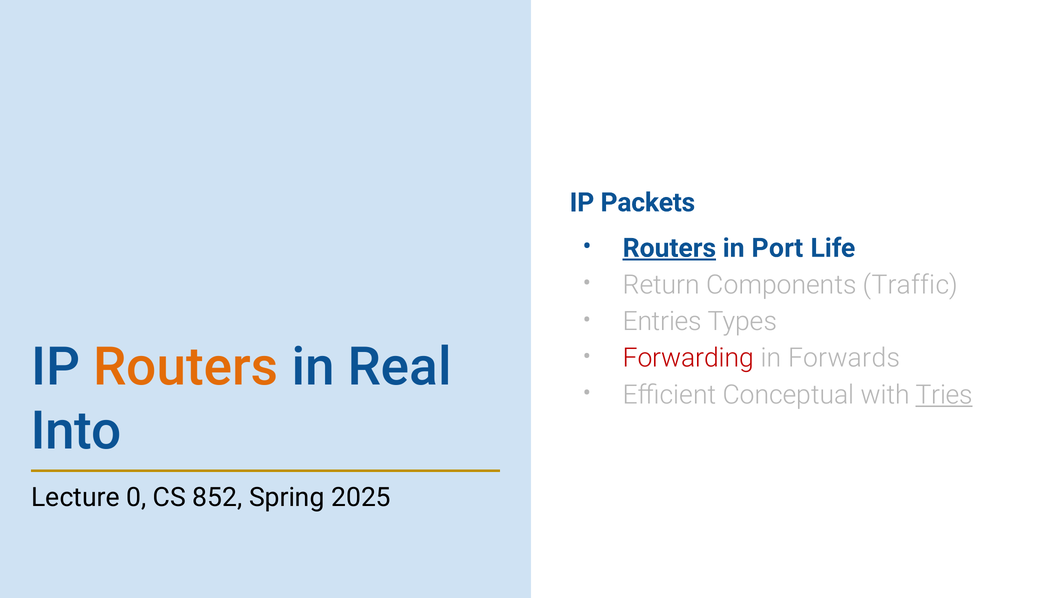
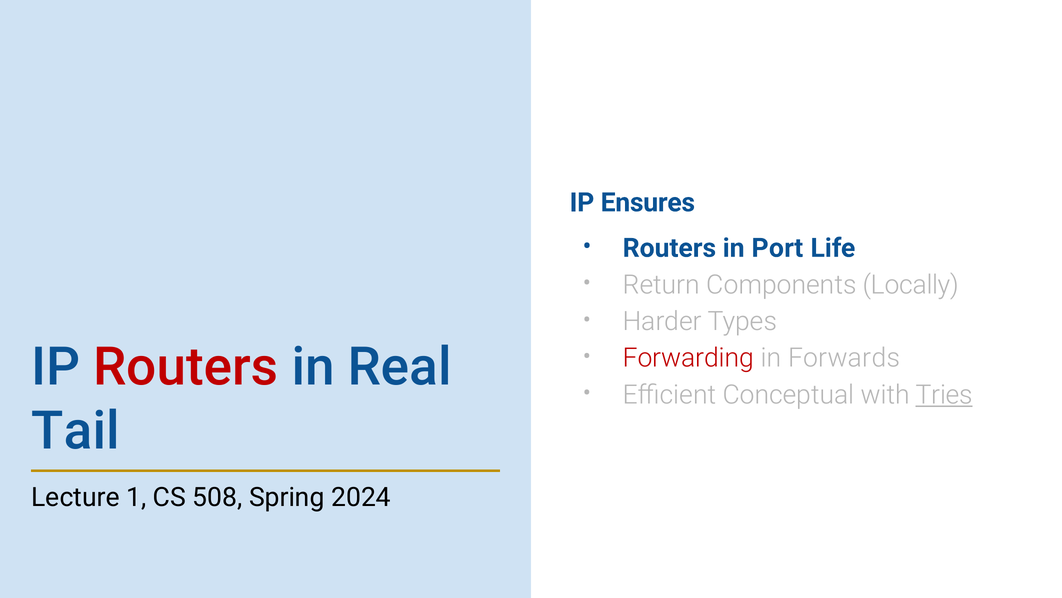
Packets: Packets -> Ensures
Routers at (669, 248) underline: present -> none
Traffic: Traffic -> Locally
Entries: Entries -> Harder
Routers at (186, 367) colour: orange -> red
Into: Into -> Tail
0: 0 -> 1
852: 852 -> 508
2025: 2025 -> 2024
